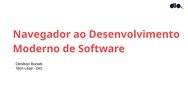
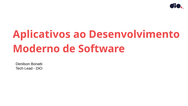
Navegador: Navegador -> Aplicativos
